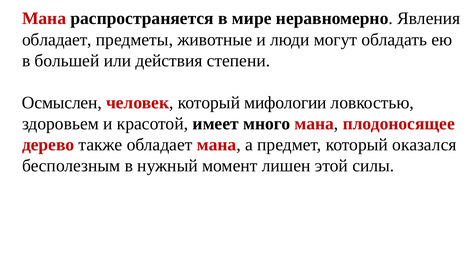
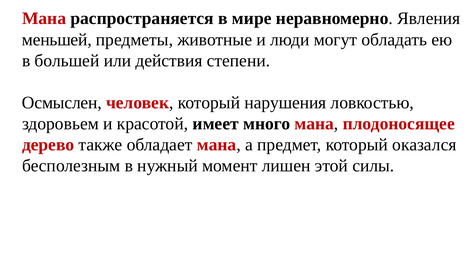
обладает at (57, 40): обладает -> меньшей
мифологии: мифологии -> нарушения
